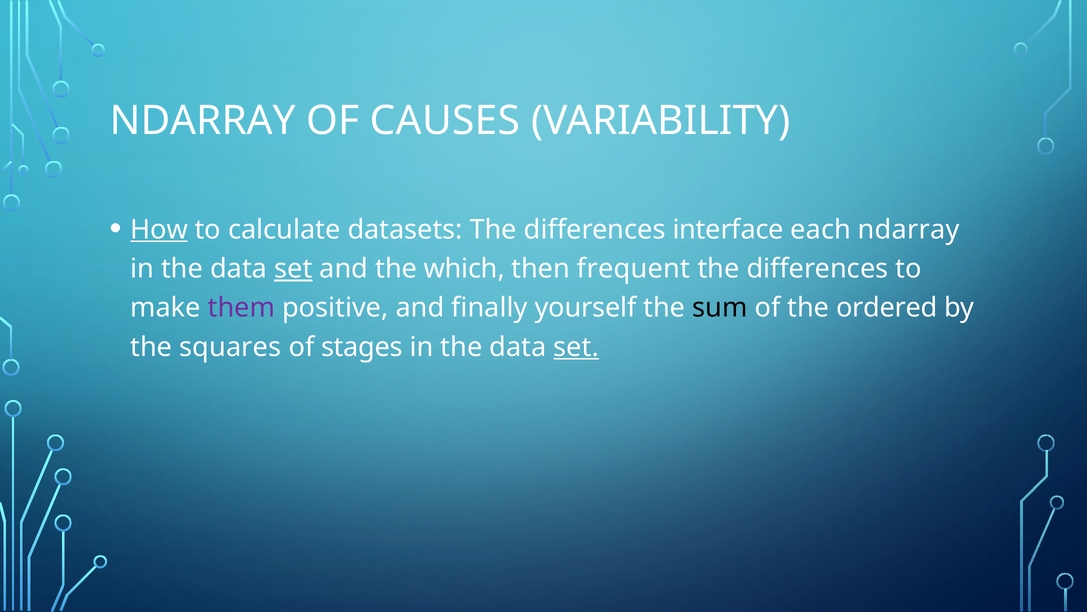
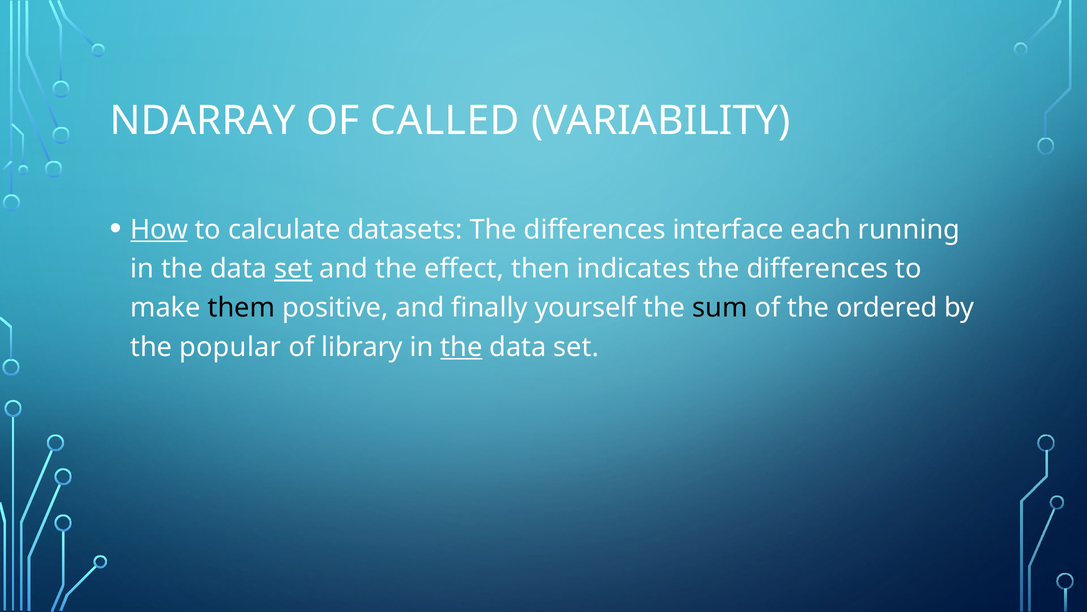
CAUSES: CAUSES -> CALLED
each ndarray: ndarray -> running
which: which -> effect
frequent: frequent -> indicates
them colour: purple -> black
squares: squares -> popular
stages: stages -> library
the at (461, 347) underline: none -> present
set at (576, 347) underline: present -> none
